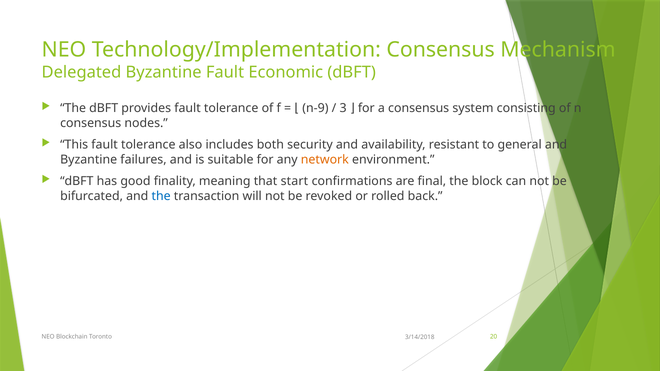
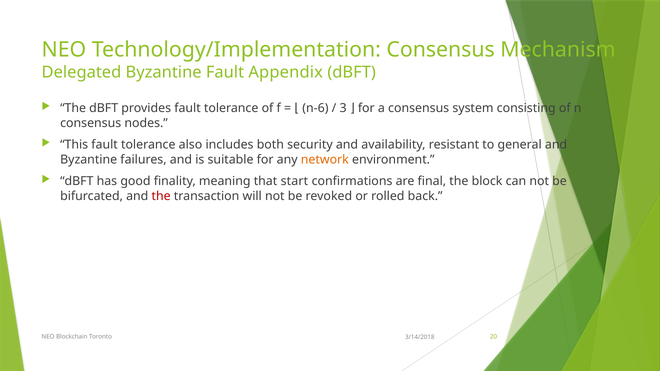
Economic: Economic -> Appendix
n-9: n-9 -> n-6
the at (161, 196) colour: blue -> red
